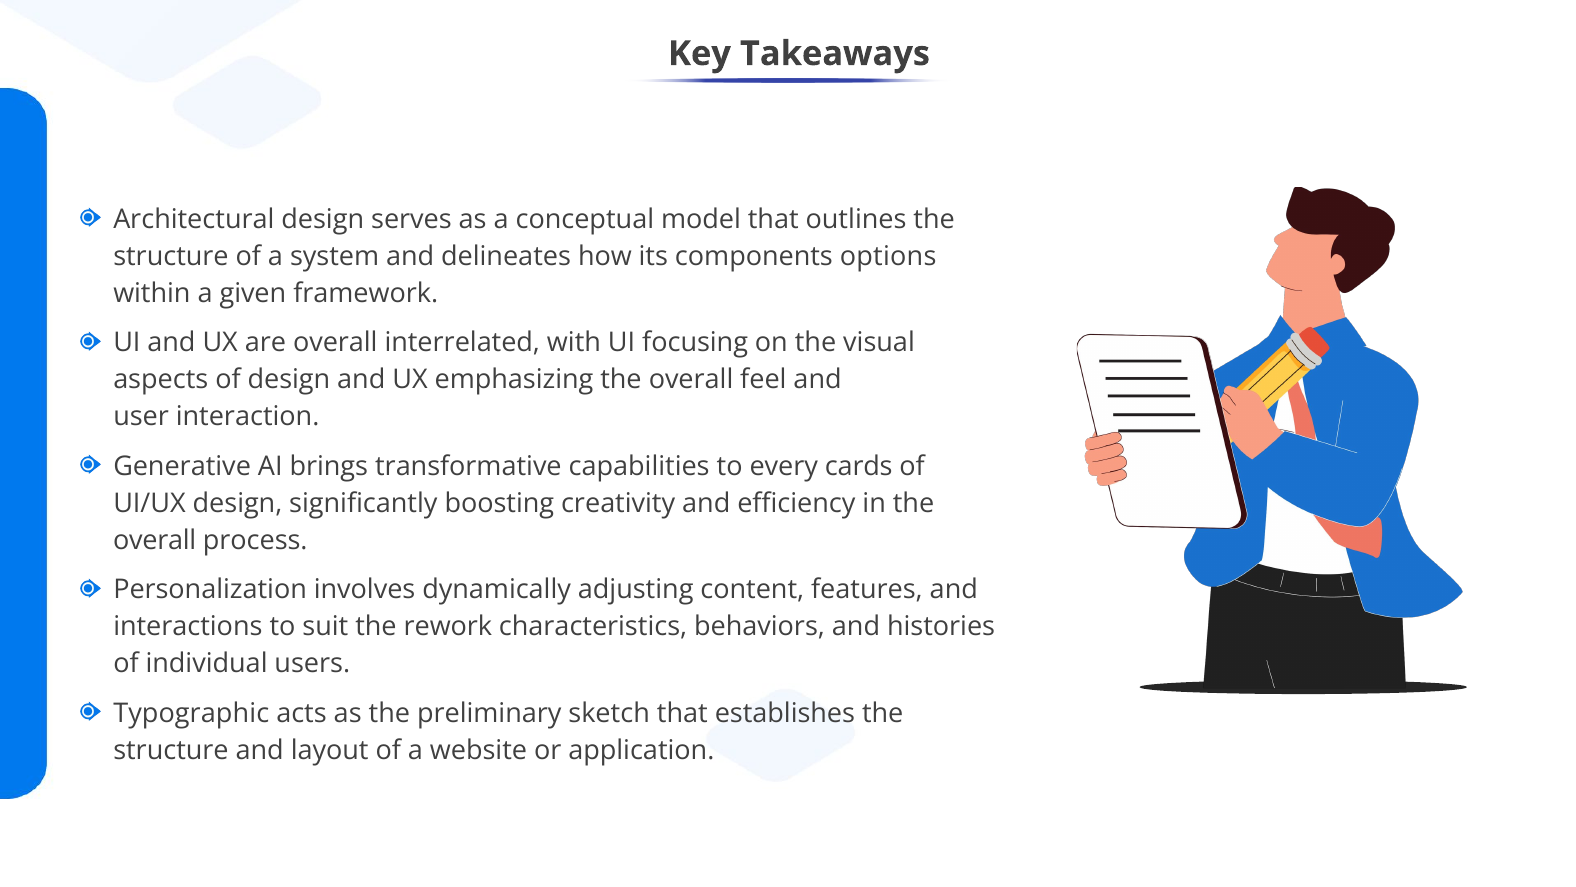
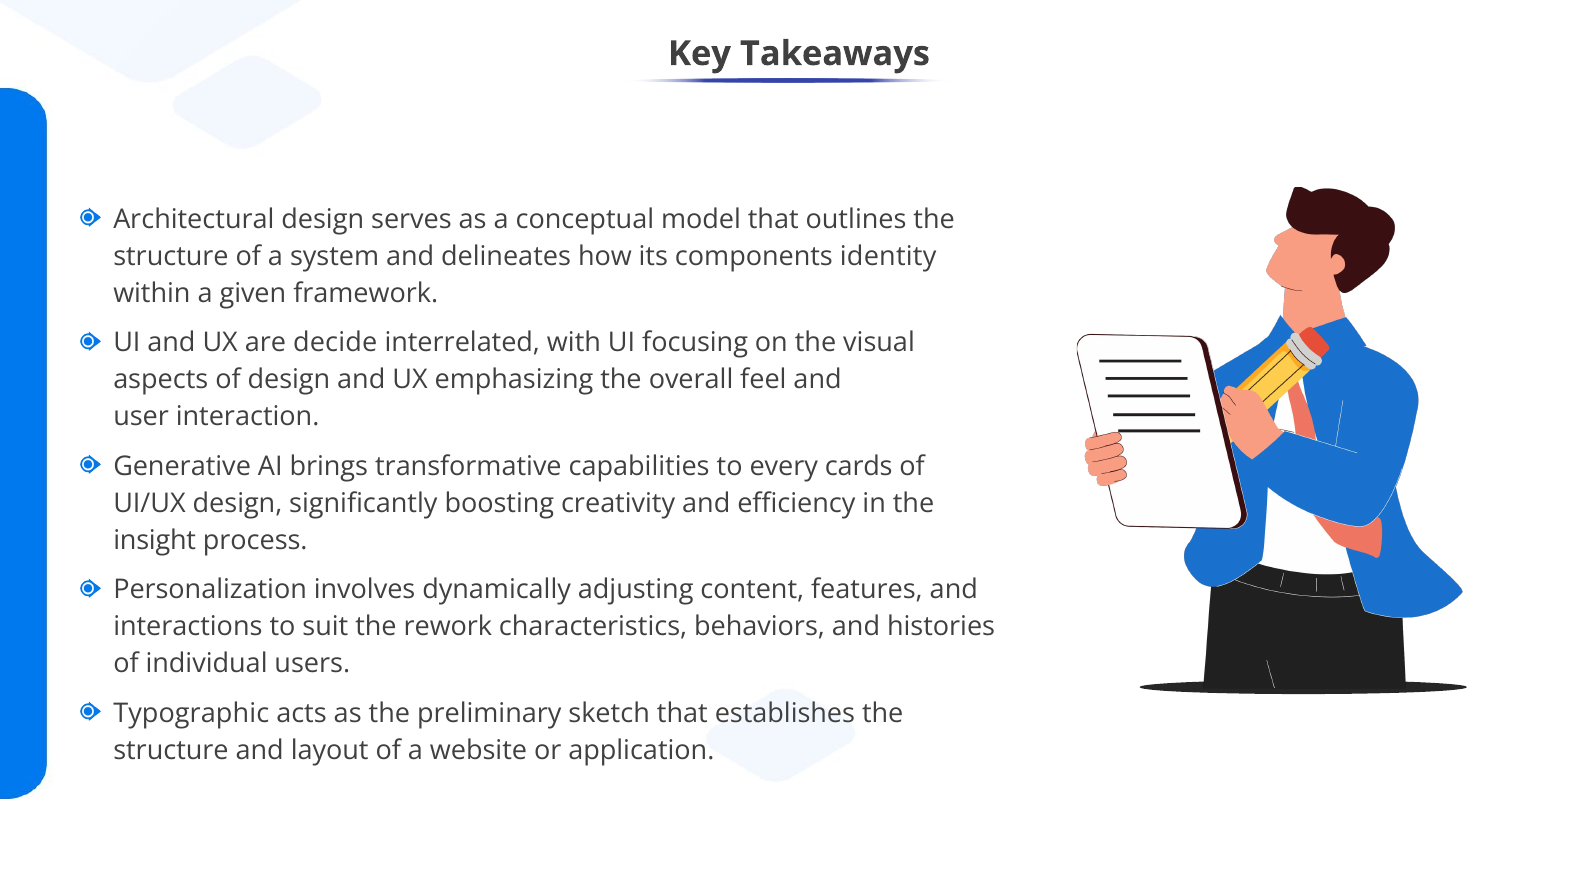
options: options -> identity
are overall: overall -> decide
overall at (155, 540): overall -> insight
